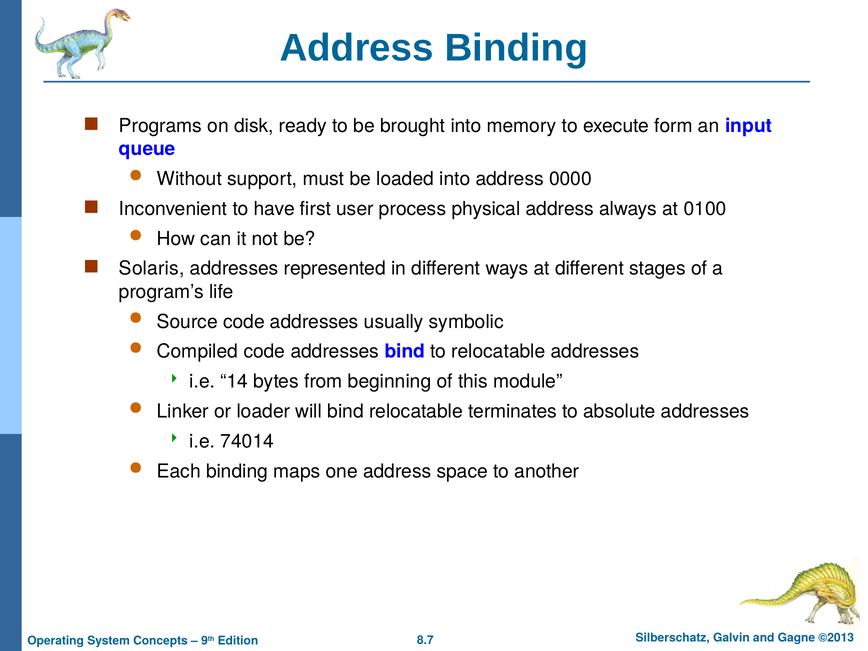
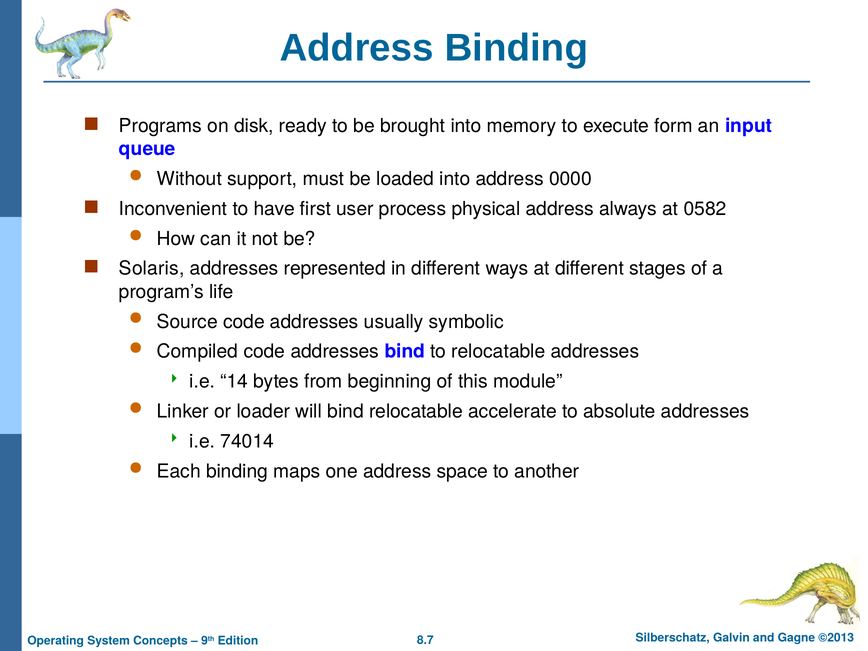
0100: 0100 -> 0582
terminates: terminates -> accelerate
